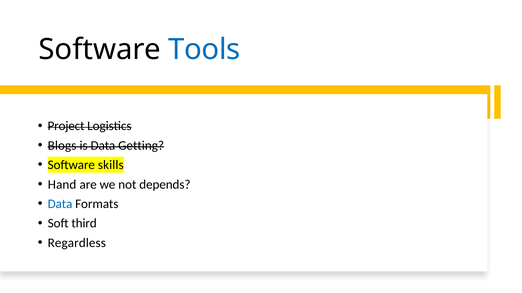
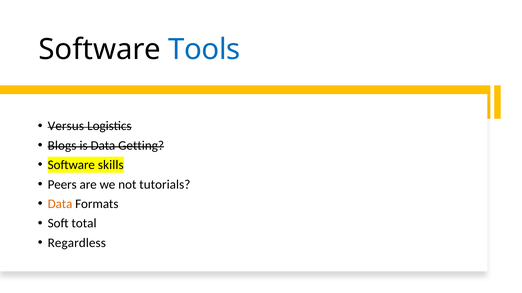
Project: Project -> Versus
Hand: Hand -> Peers
depends: depends -> tutorials
Data at (60, 204) colour: blue -> orange
third: third -> total
